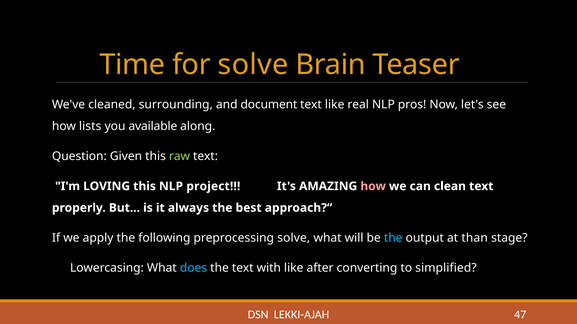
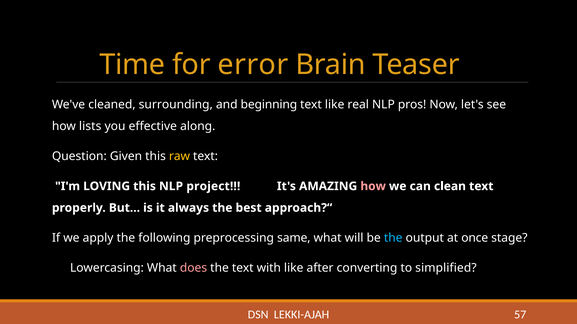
for solve: solve -> error
document: document -> beginning
available: available -> effective
raw colour: light green -> yellow
preprocessing solve: solve -> same
than: than -> once
does colour: light blue -> pink
47: 47 -> 57
